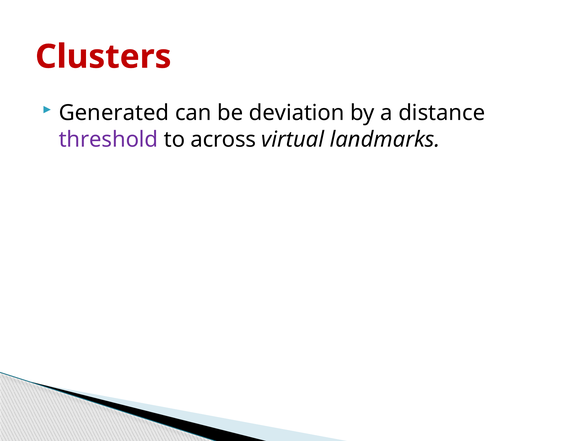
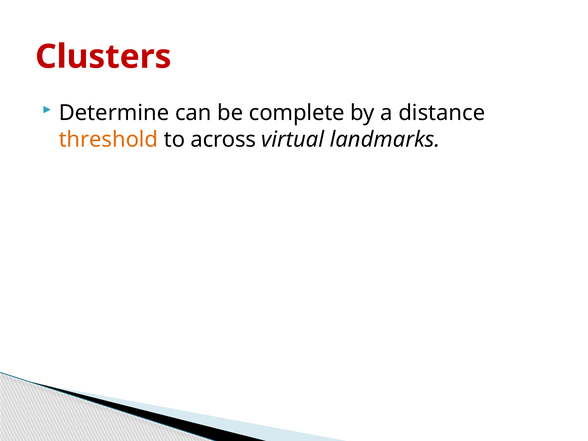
Generated: Generated -> Determine
deviation: deviation -> complete
threshold colour: purple -> orange
